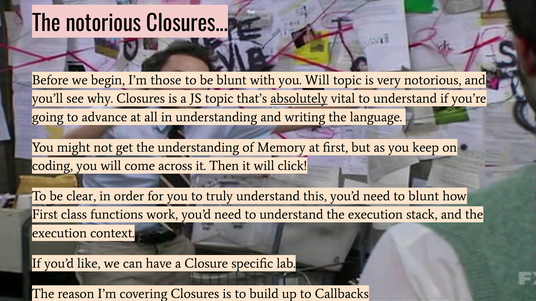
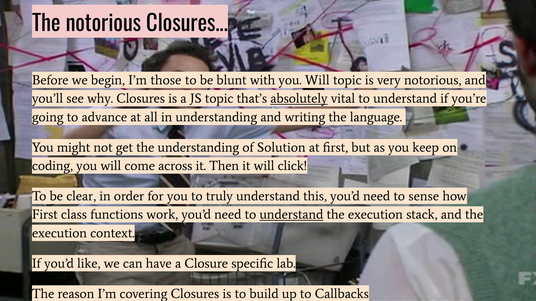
Memory: Memory -> Solution
to blunt: blunt -> sense
understand at (291, 215) underline: none -> present
